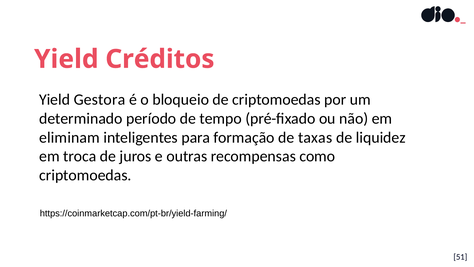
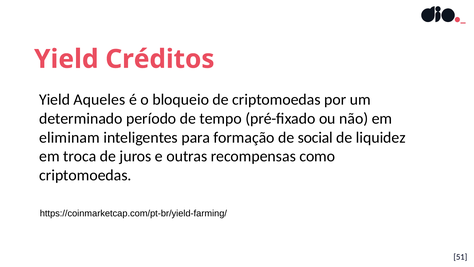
Gestora: Gestora -> Aqueles
taxas: taxas -> social
